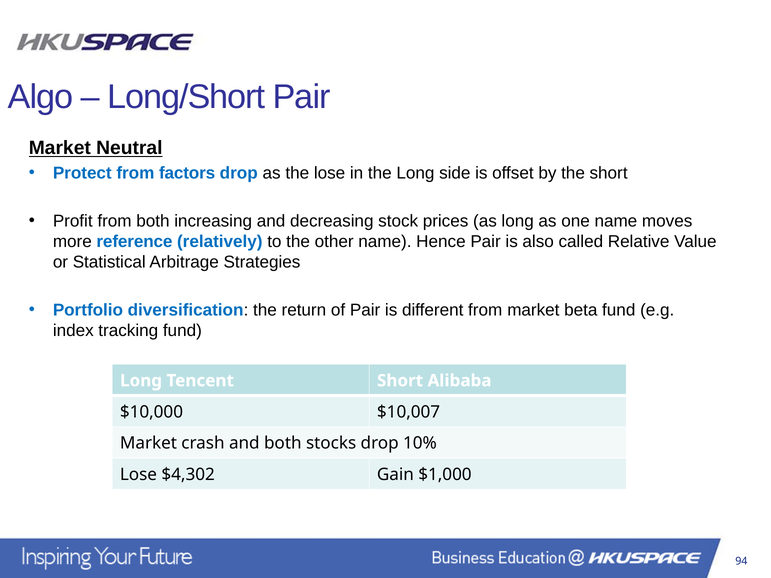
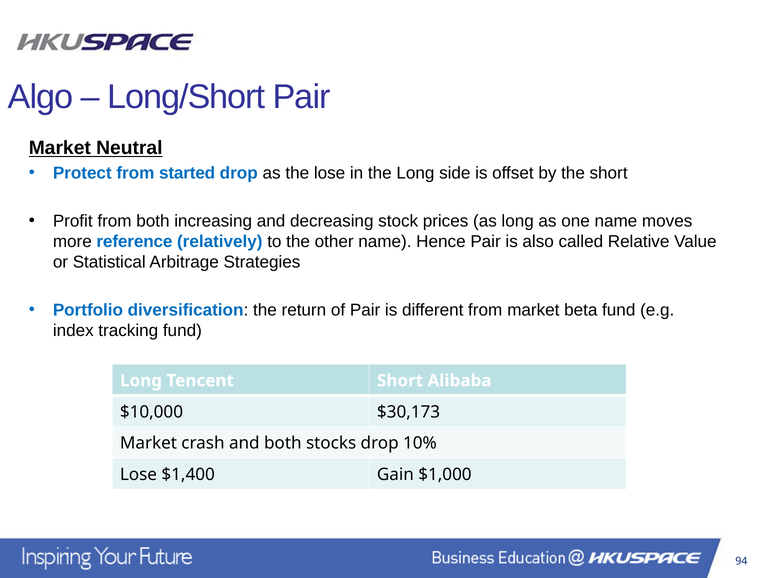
factors: factors -> started
$10,007: $10,007 -> $30,173
$4,302: $4,302 -> $1,400
